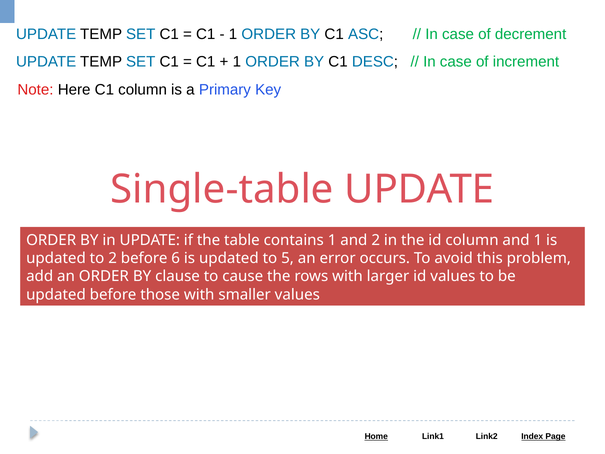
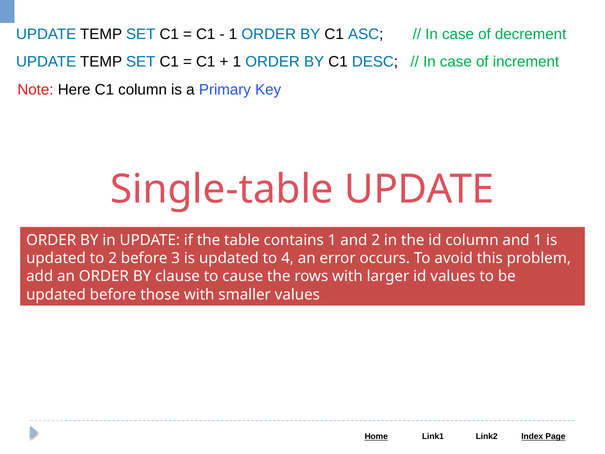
6: 6 -> 3
5: 5 -> 4
